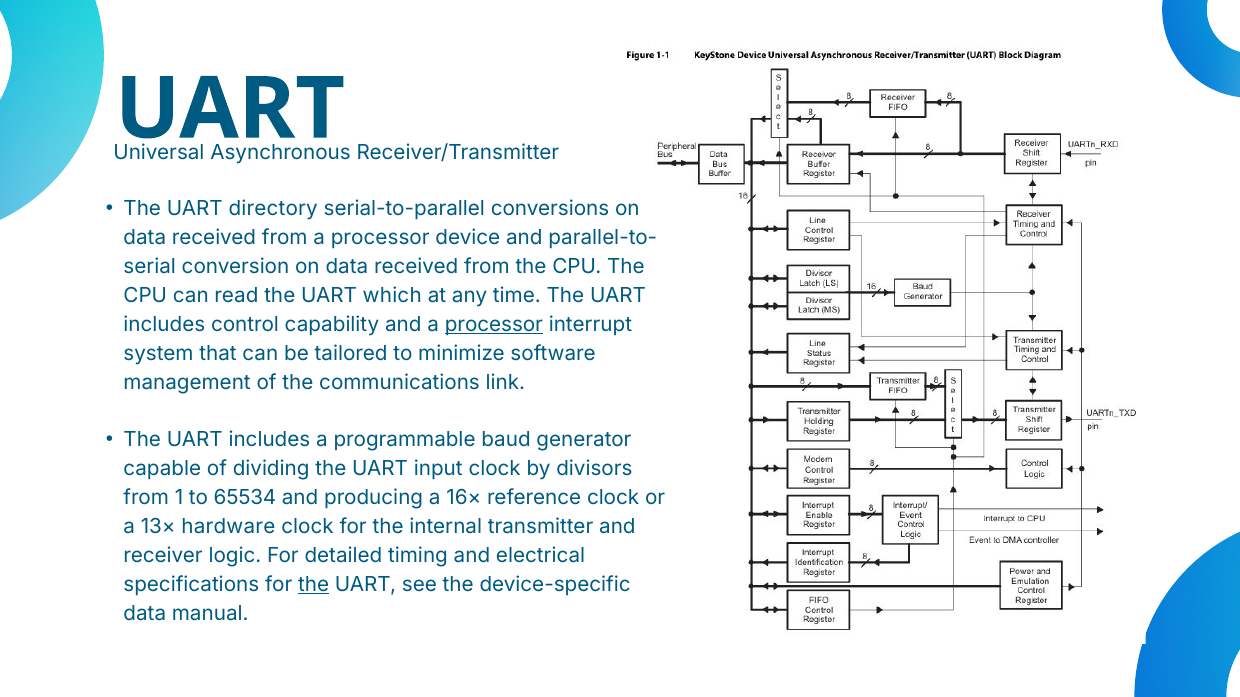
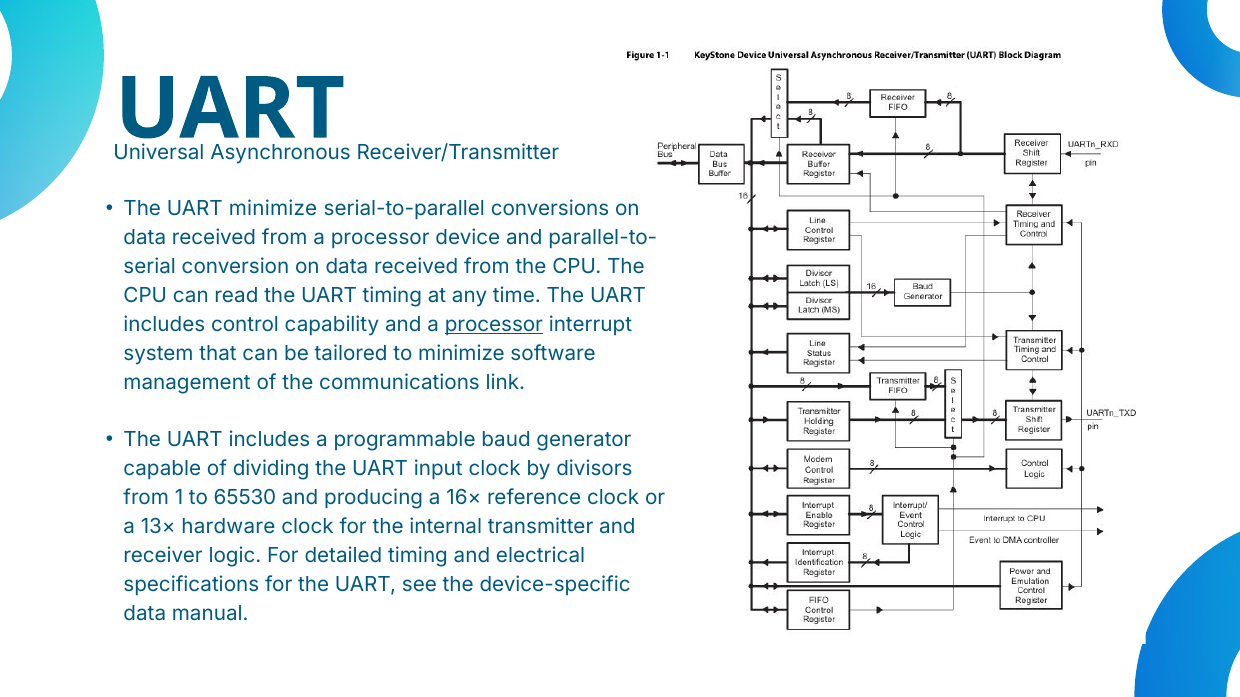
UART directory: directory -> minimize
UART which: which -> timing
65534: 65534 -> 65530
the at (314, 585) underline: present -> none
